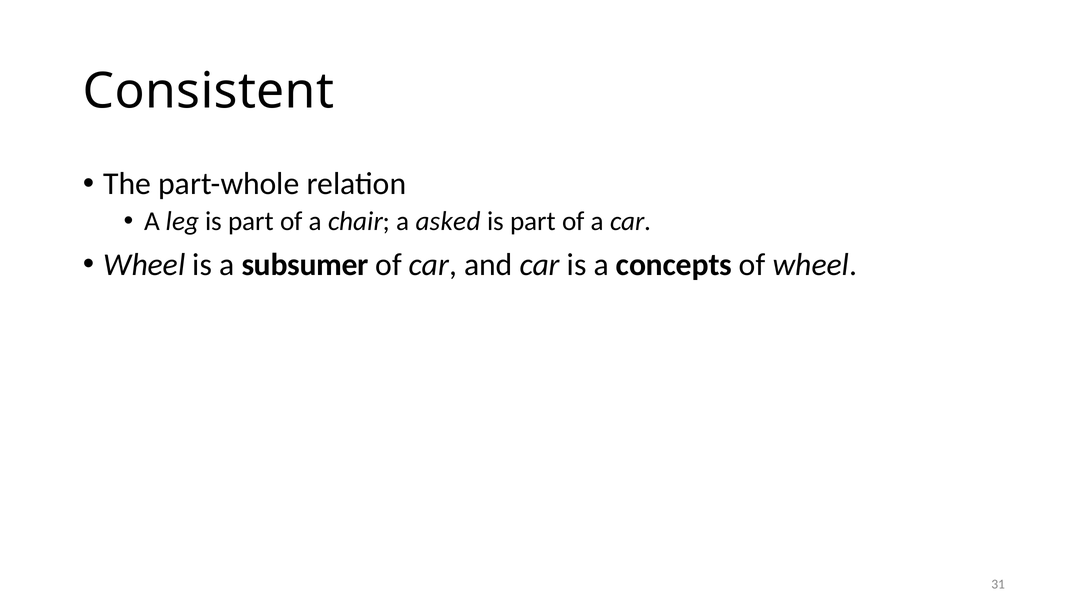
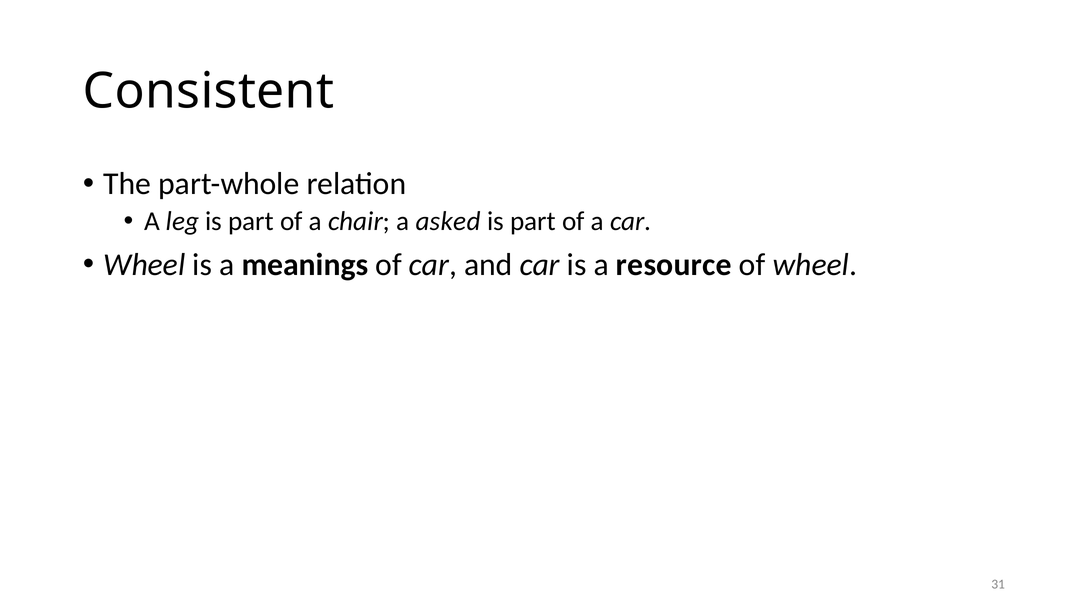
subsumer: subsumer -> meanings
concepts: concepts -> resource
